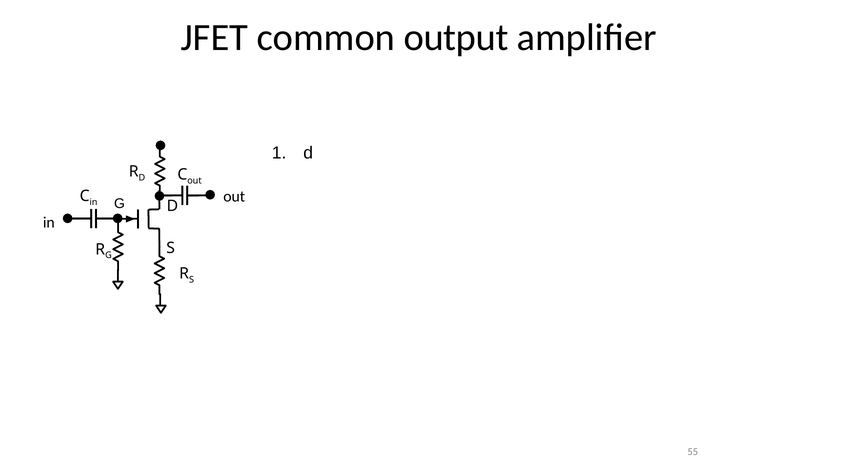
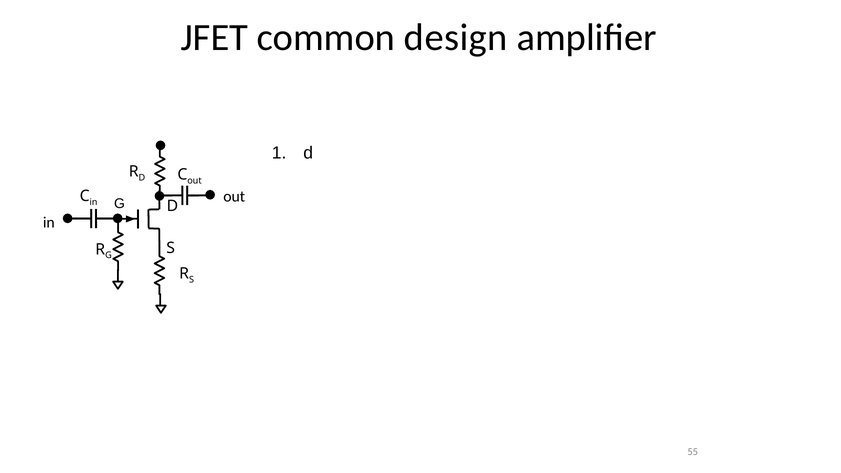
output: output -> design
